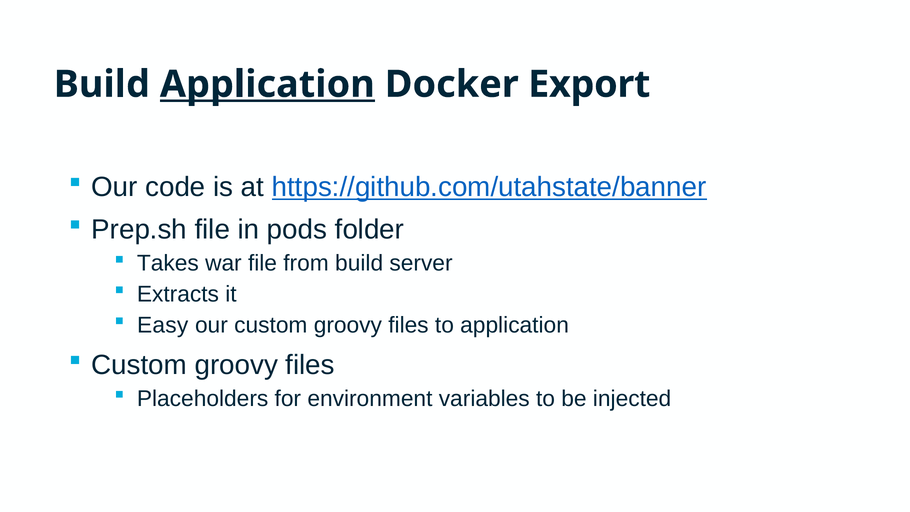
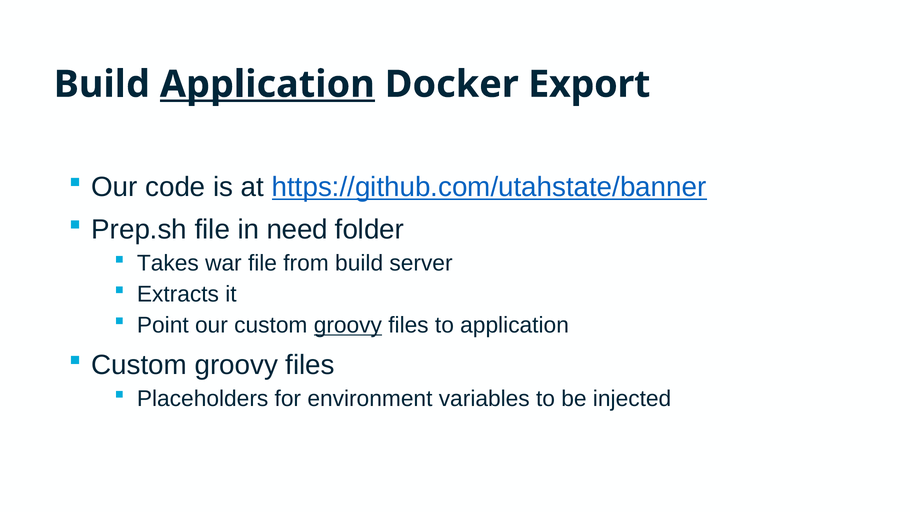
pods: pods -> need
Easy: Easy -> Point
groovy at (348, 325) underline: none -> present
